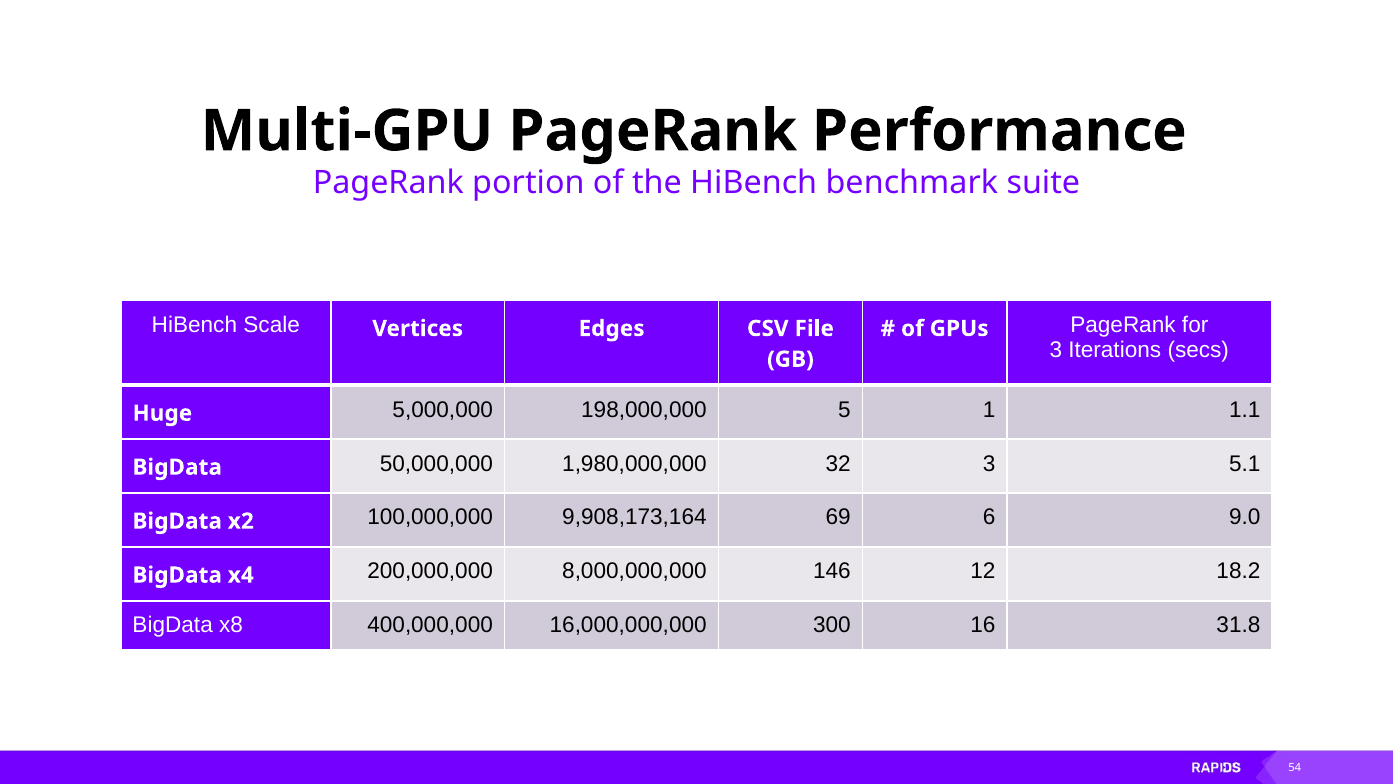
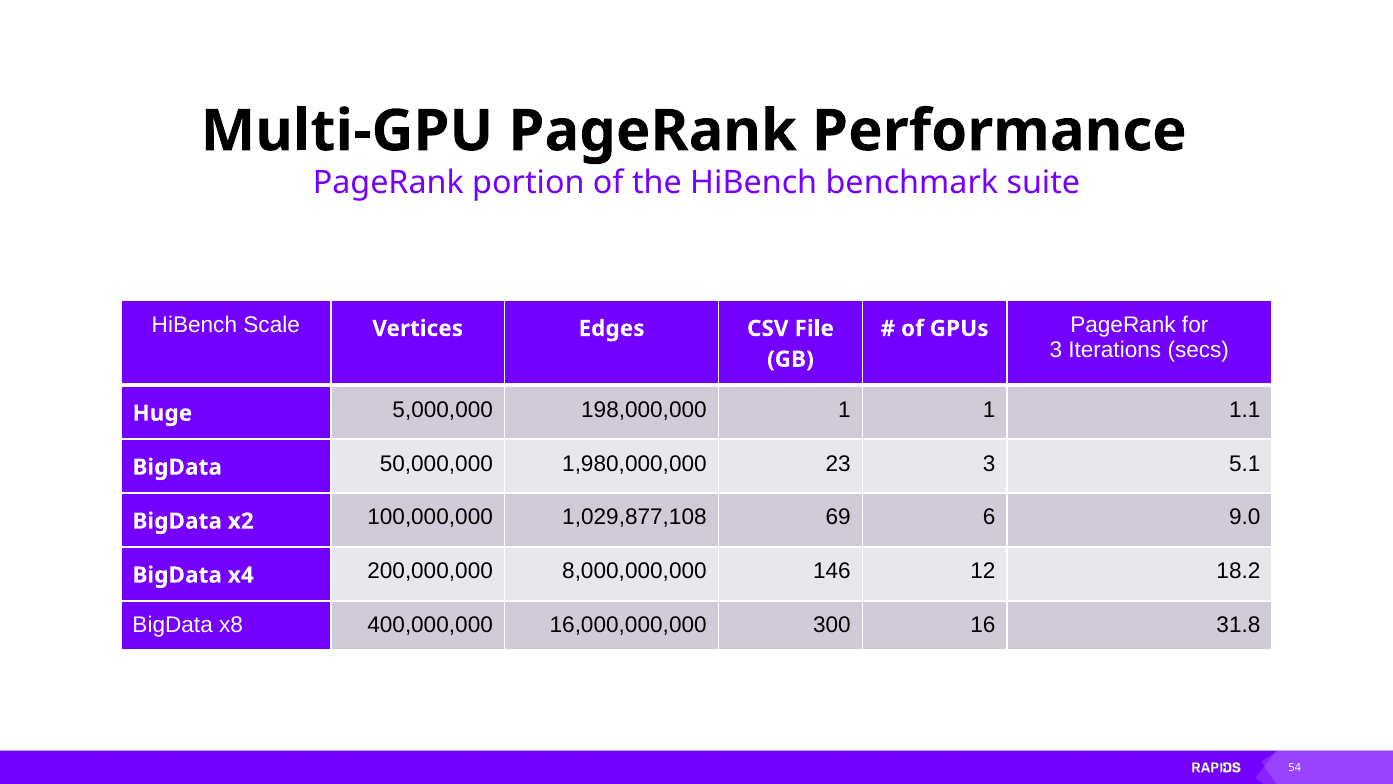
198,000,000 5: 5 -> 1
32: 32 -> 23
9,908,173,164: 9,908,173,164 -> 1,029,877,108
